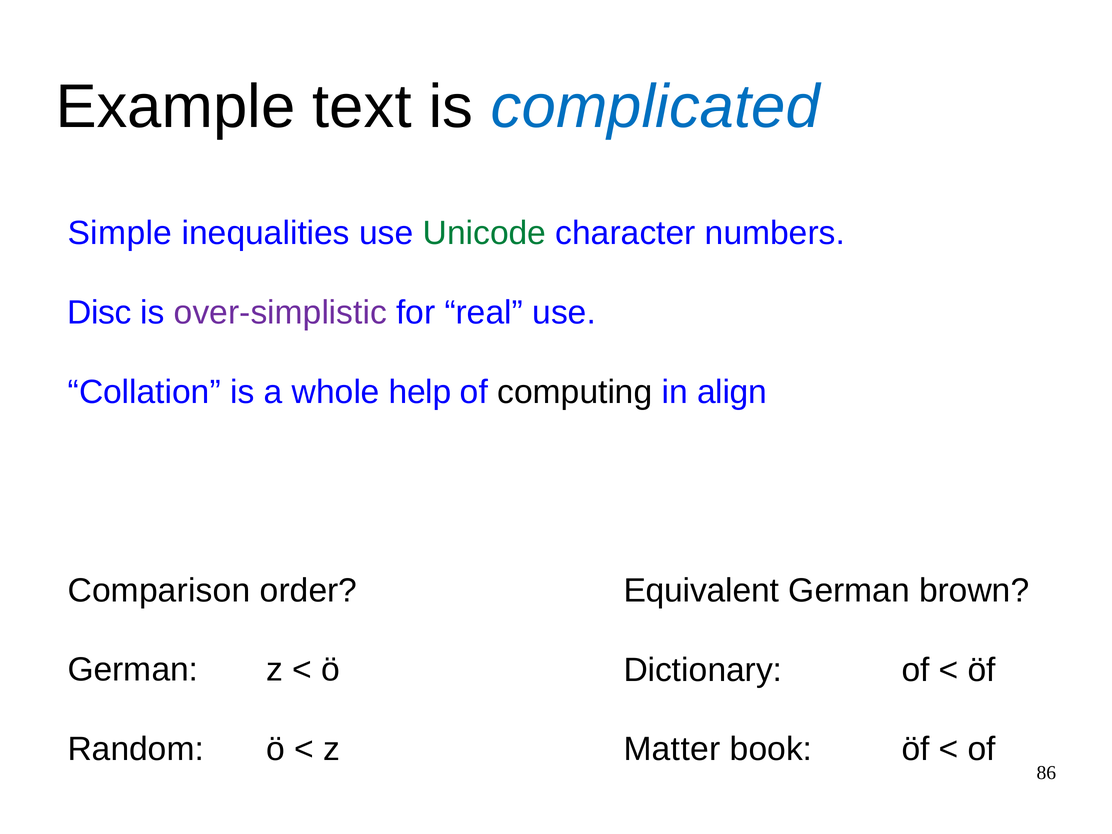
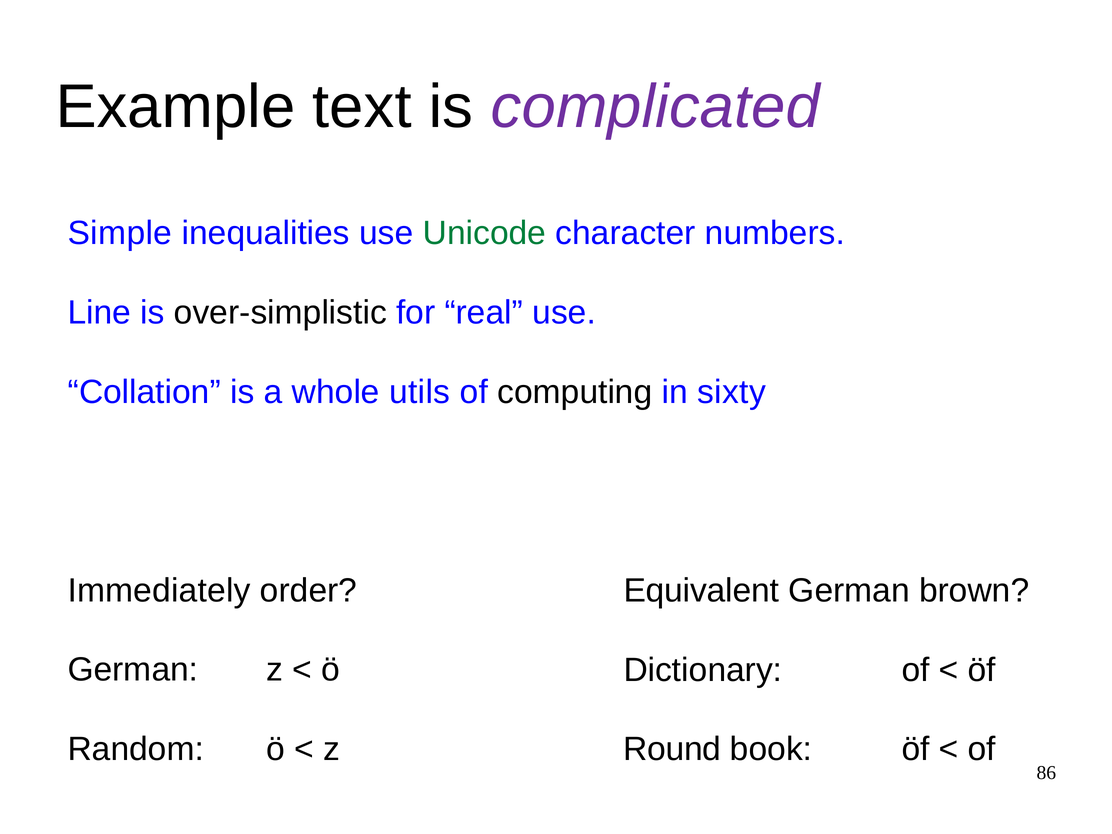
complicated colour: blue -> purple
Disc: Disc -> Line
over-simplistic colour: purple -> black
help: help -> utils
align: align -> sixty
Comparison: Comparison -> Immediately
Matter: Matter -> Round
